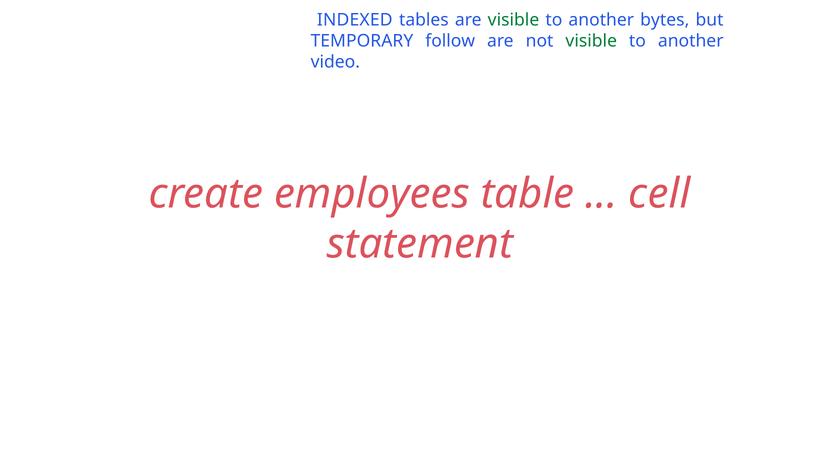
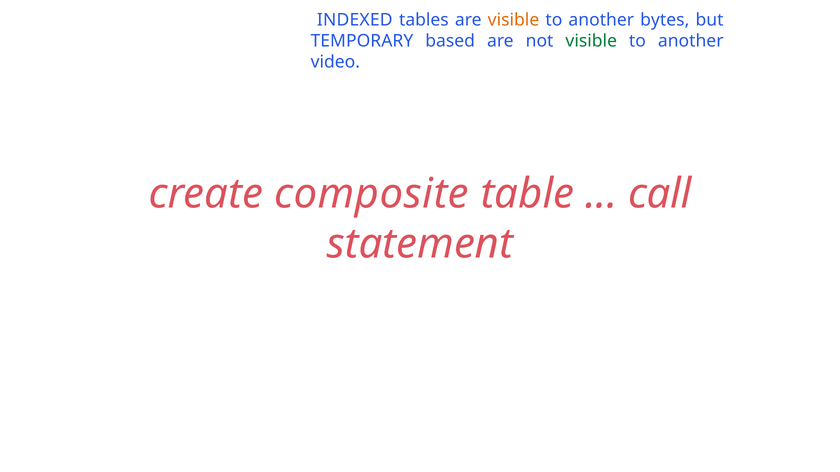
visible at (514, 20) colour: green -> orange
follow: follow -> based
employees: employees -> composite
cell: cell -> call
